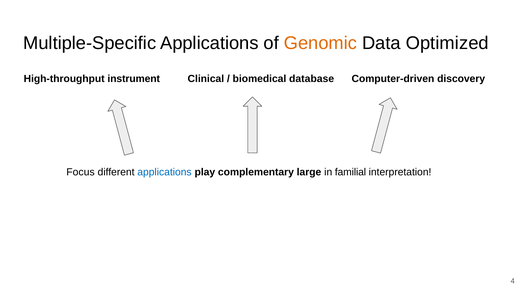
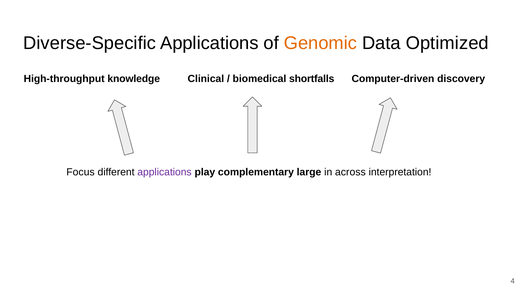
Multiple-Specific: Multiple-Specific -> Diverse-Specific
instrument: instrument -> knowledge
database: database -> shortfalls
applications at (164, 172) colour: blue -> purple
familial: familial -> across
